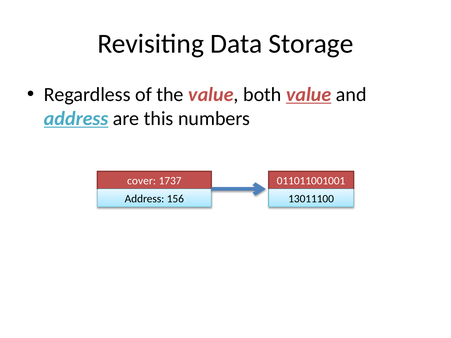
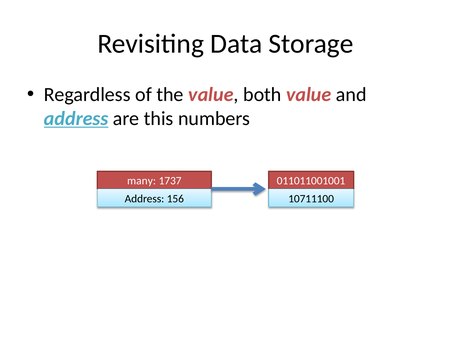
value at (309, 95) underline: present -> none
cover: cover -> many
13011100: 13011100 -> 10711100
